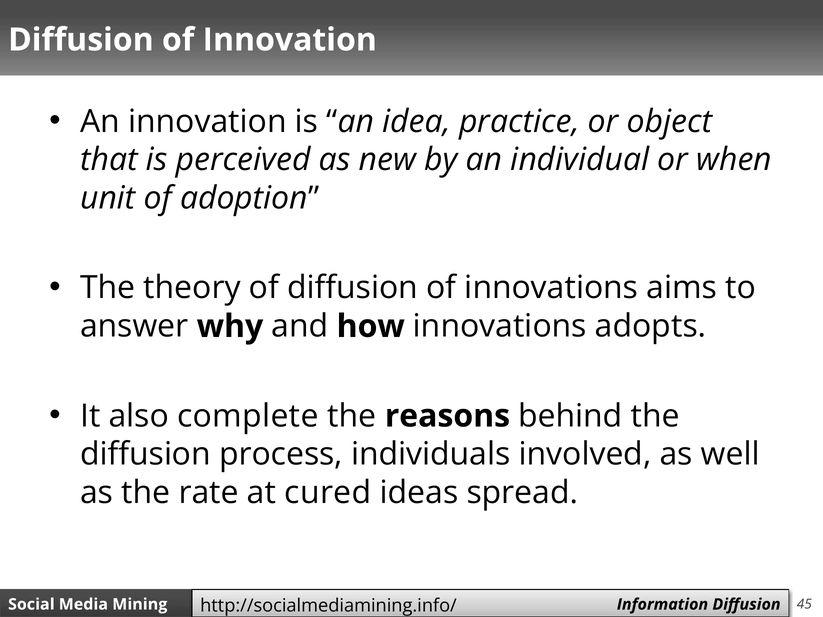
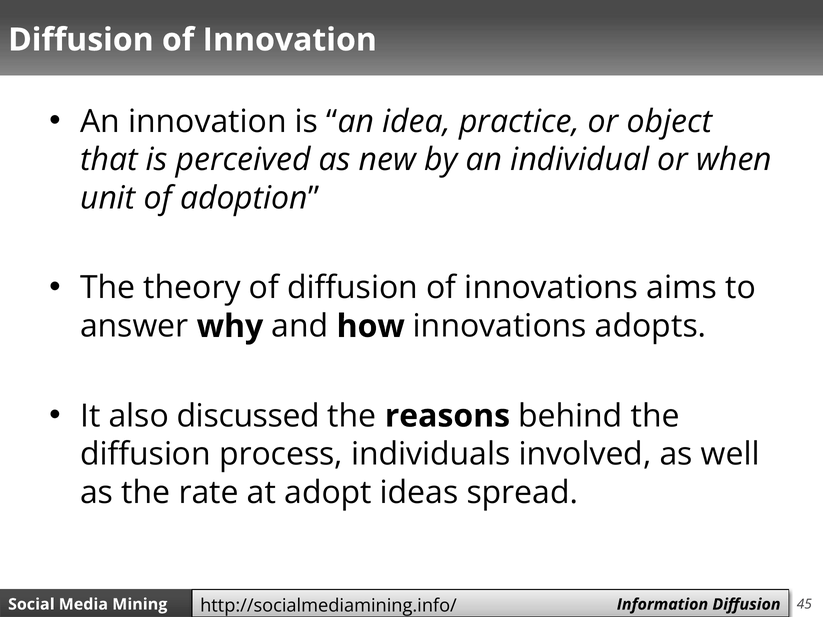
complete: complete -> discussed
cured: cured -> adopt
